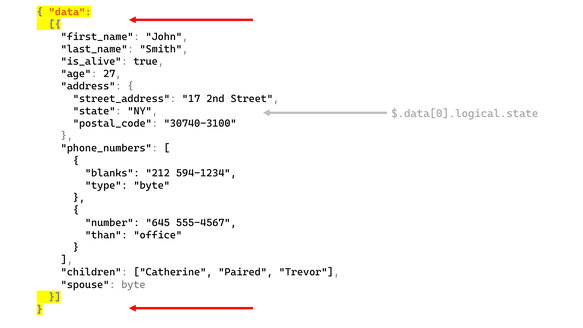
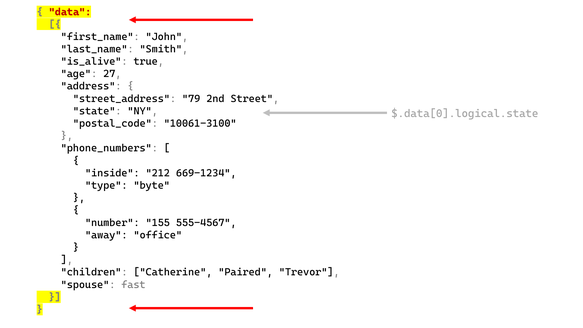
data colour: orange -> red
17: 17 -> 79
30740-3100: 30740-3100 -> 10061-3100
blanks: blanks -> inside
594-1234: 594-1234 -> 669-1234
645: 645 -> 155
than: than -> away
spouse byte: byte -> fast
